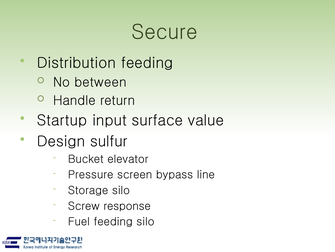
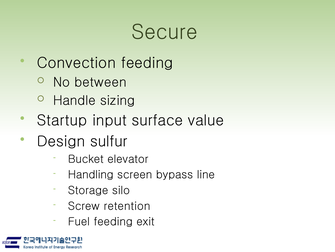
Distribution: Distribution -> Convection
return: return -> sizing
Pressure: Pressure -> Handling
response: response -> retention
feeding silo: silo -> exit
